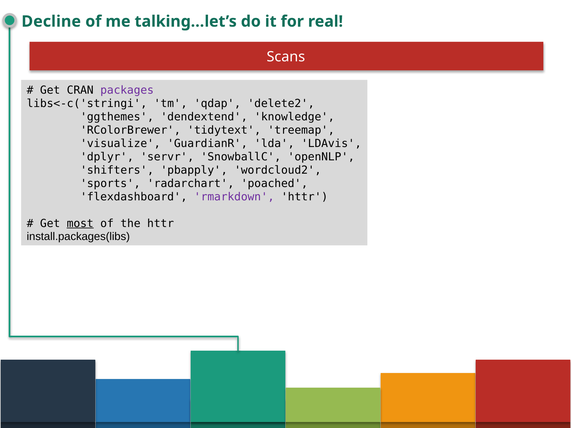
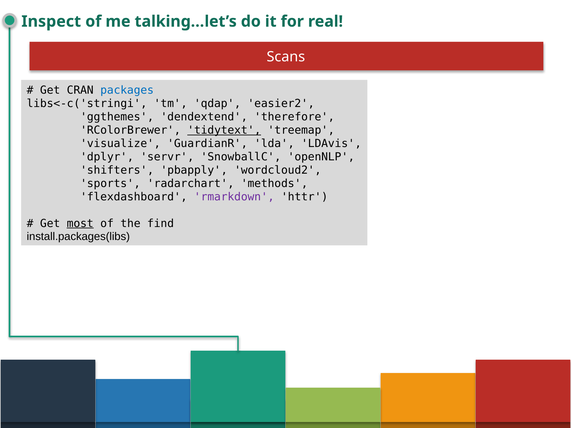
Decline: Decline -> Inspect
packages colour: purple -> blue
delete2: delete2 -> easier2
knowledge: knowledge -> therefore
tidytext underline: none -> present
poached: poached -> methods
the httr: httr -> find
